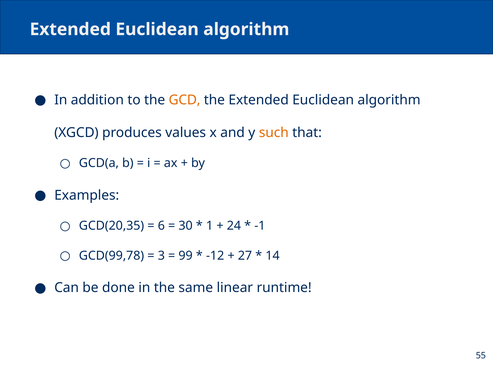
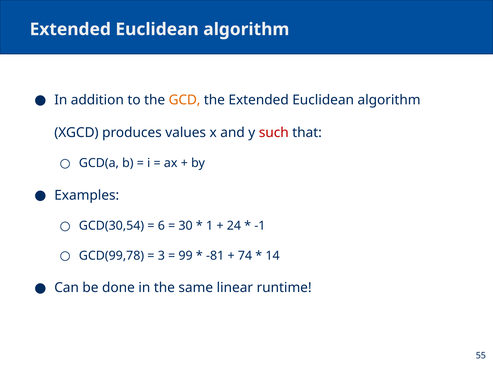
such colour: orange -> red
GCD(20,35: GCD(20,35 -> GCD(30,54
-12: -12 -> -81
27: 27 -> 74
